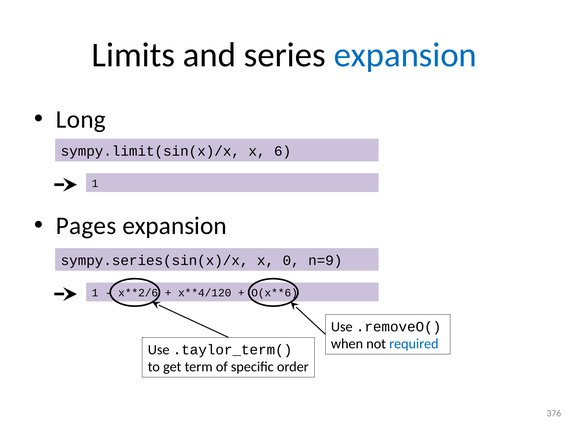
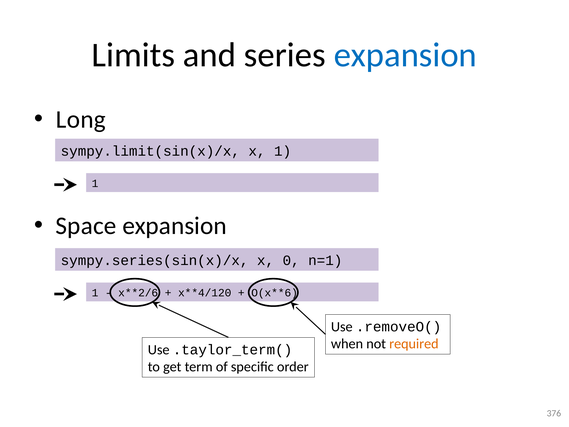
x 6: 6 -> 1
Pages: Pages -> Space
n=9: n=9 -> n=1
required colour: blue -> orange
